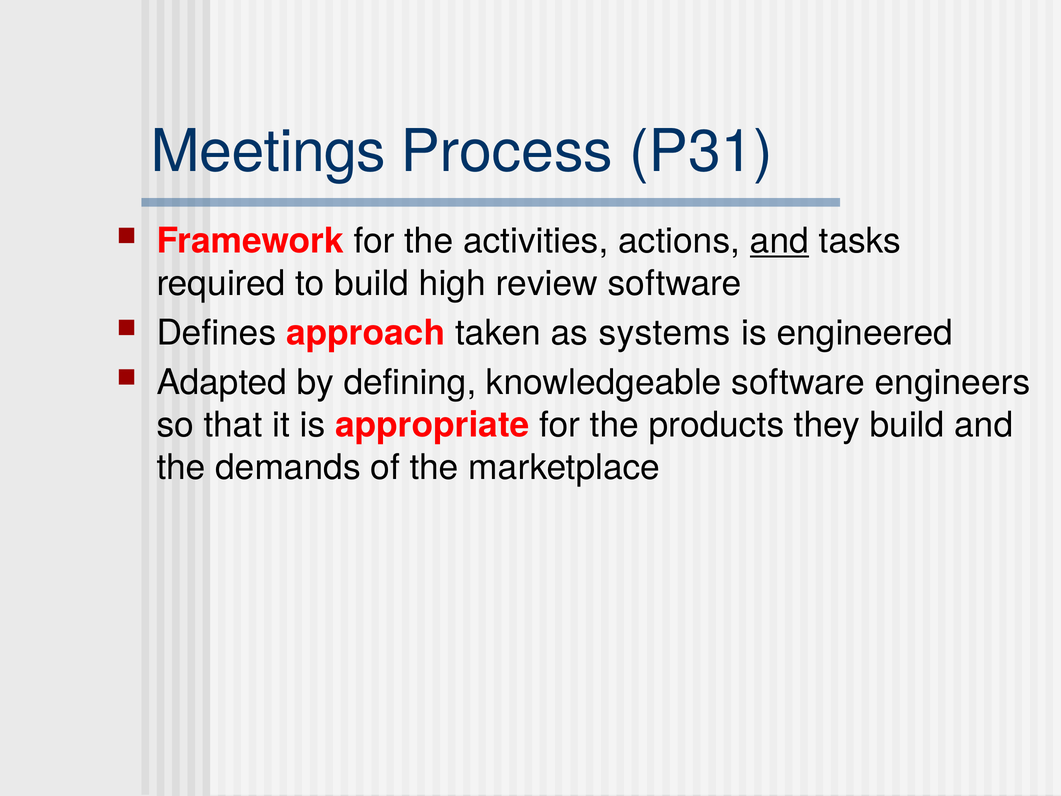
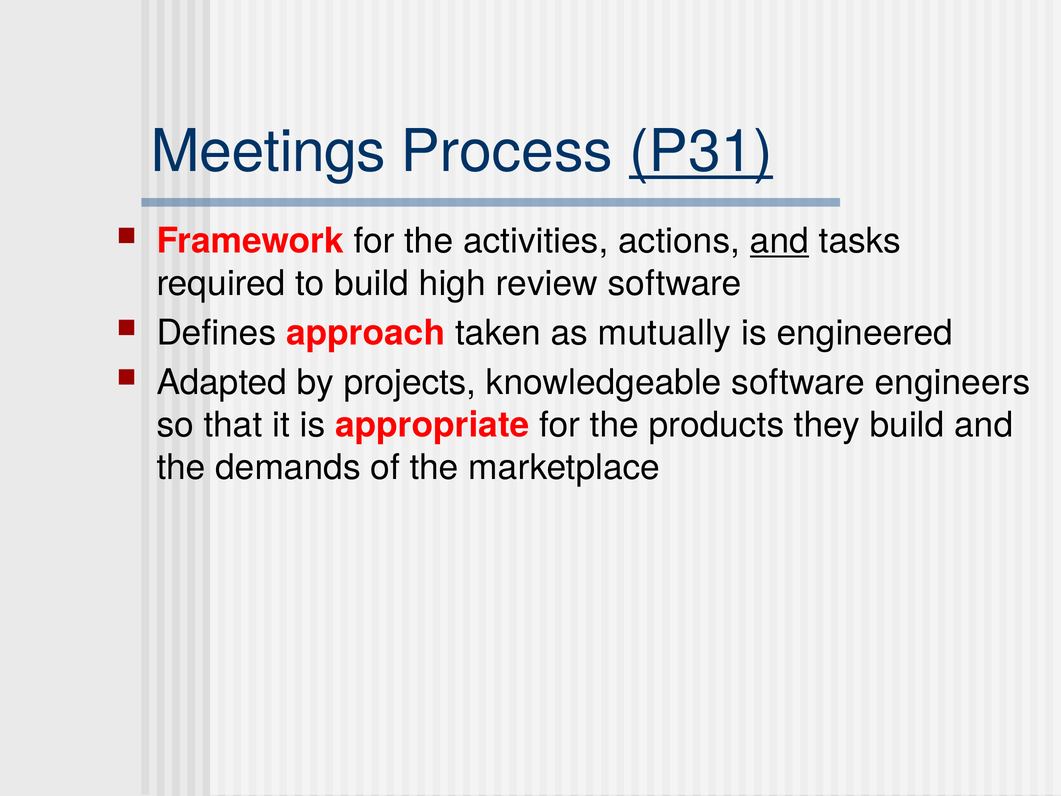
P31 underline: none -> present
systems: systems -> mutually
defining: defining -> projects
